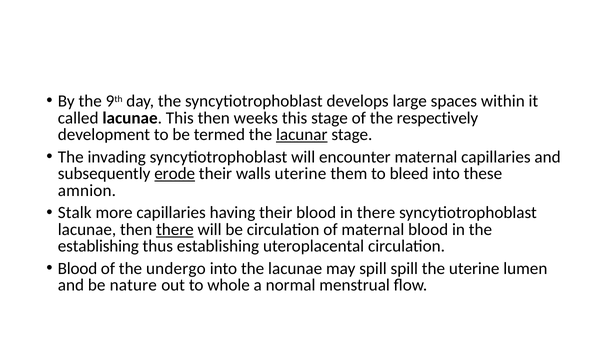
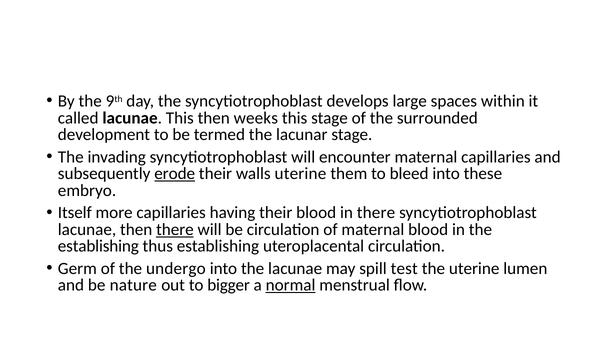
respectively: respectively -> surrounded
lacunar underline: present -> none
amnion: amnion -> embryo
Stalk: Stalk -> Itself
Blood at (77, 268): Blood -> Germ
spill spill: spill -> test
whole: whole -> bigger
normal underline: none -> present
